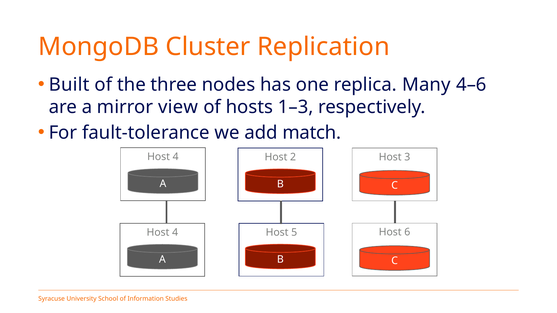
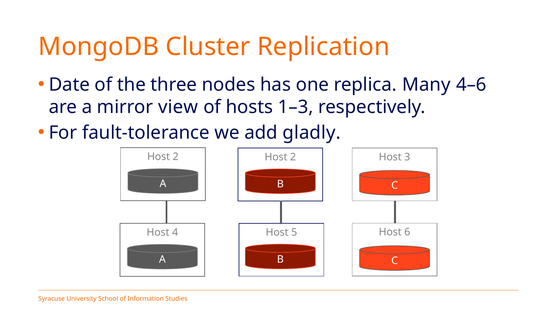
Built: Built -> Date
match: match -> gladly
4 at (176, 157): 4 -> 2
